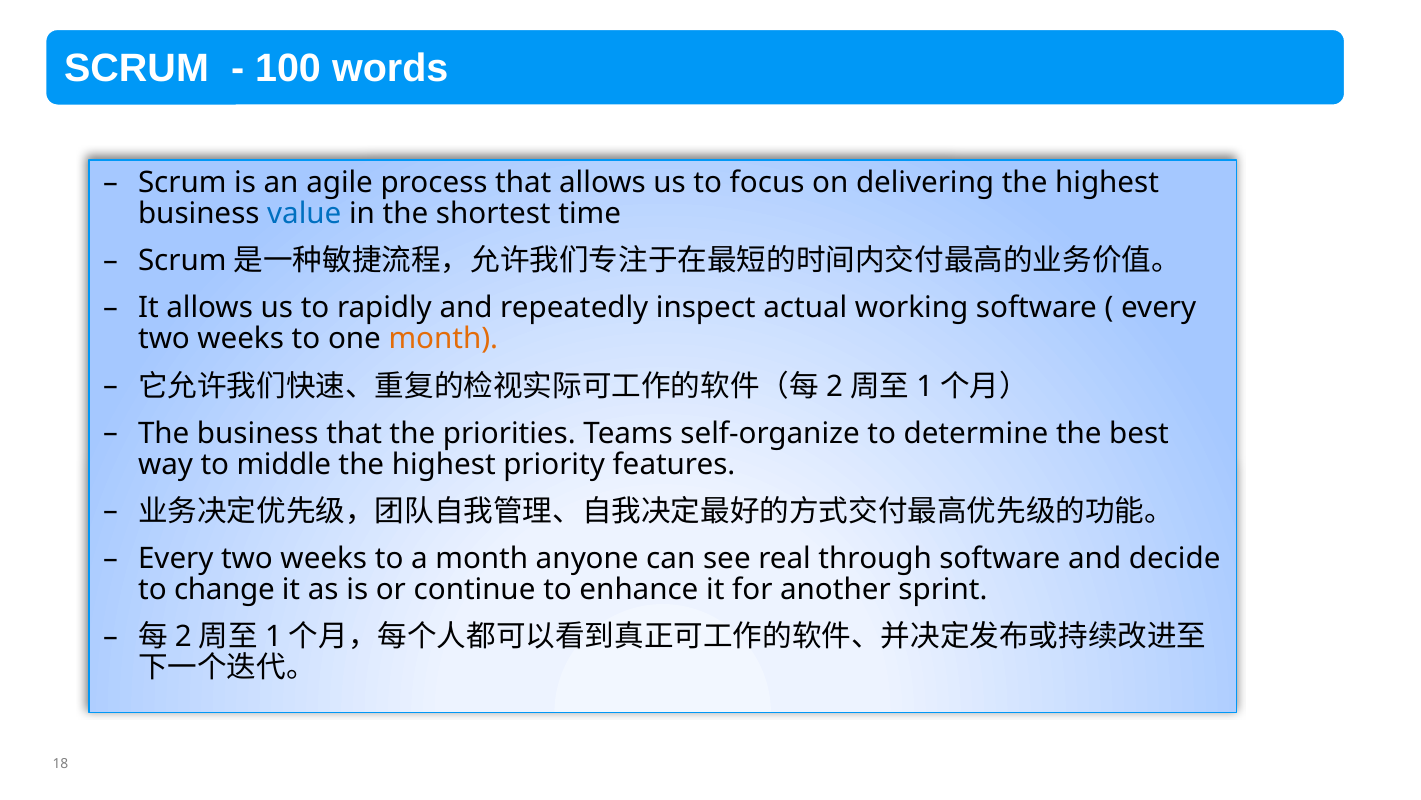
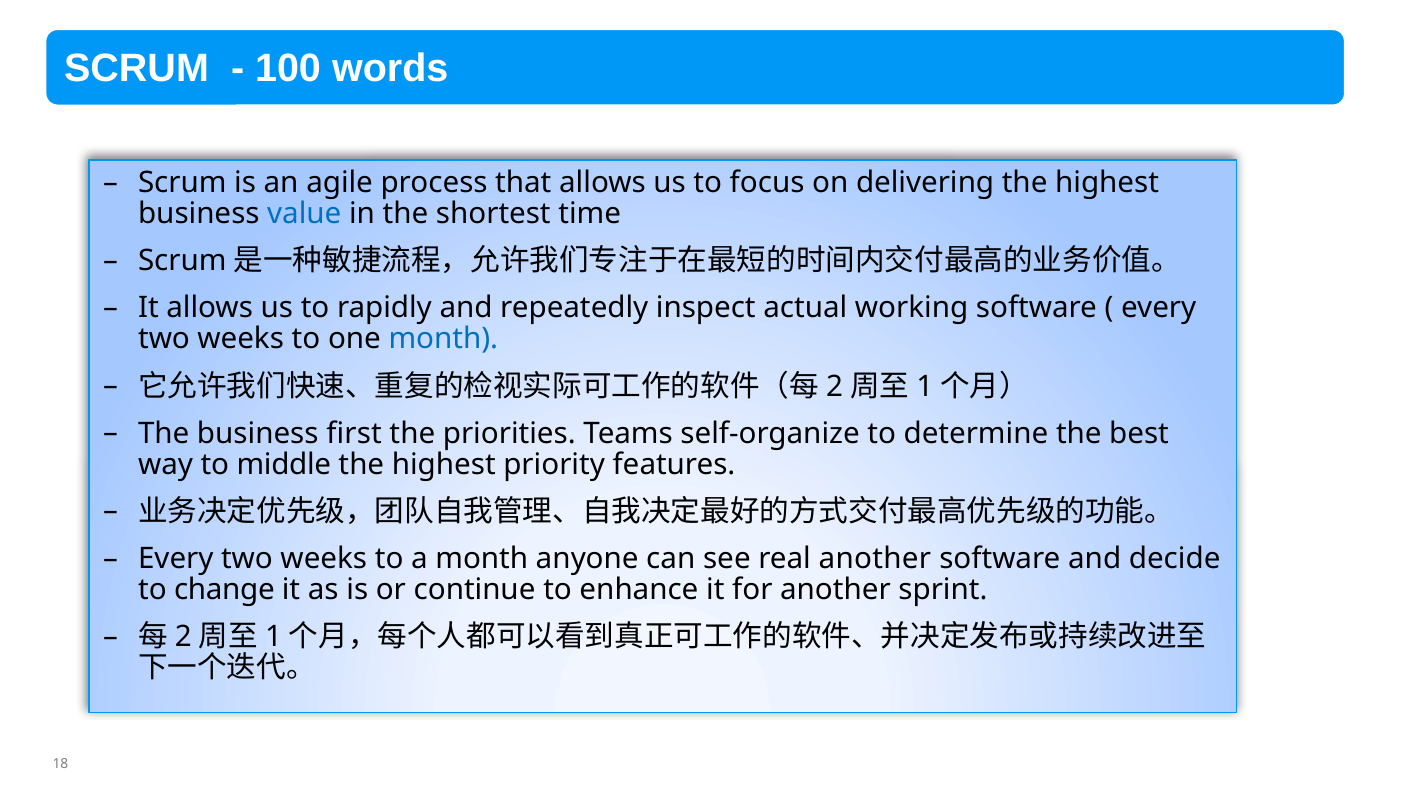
month at (443, 339) colour: orange -> blue
business that: that -> first
real through: through -> another
